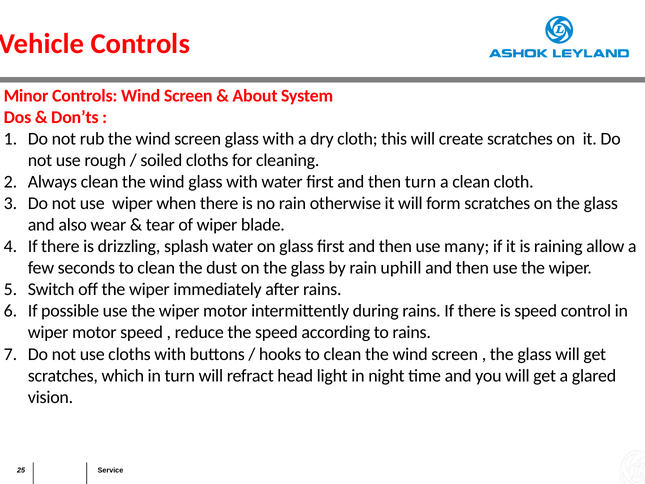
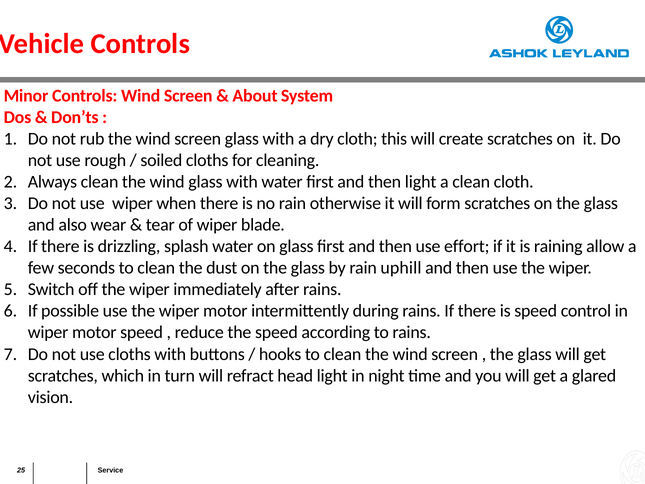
then turn: turn -> light
many: many -> effort
